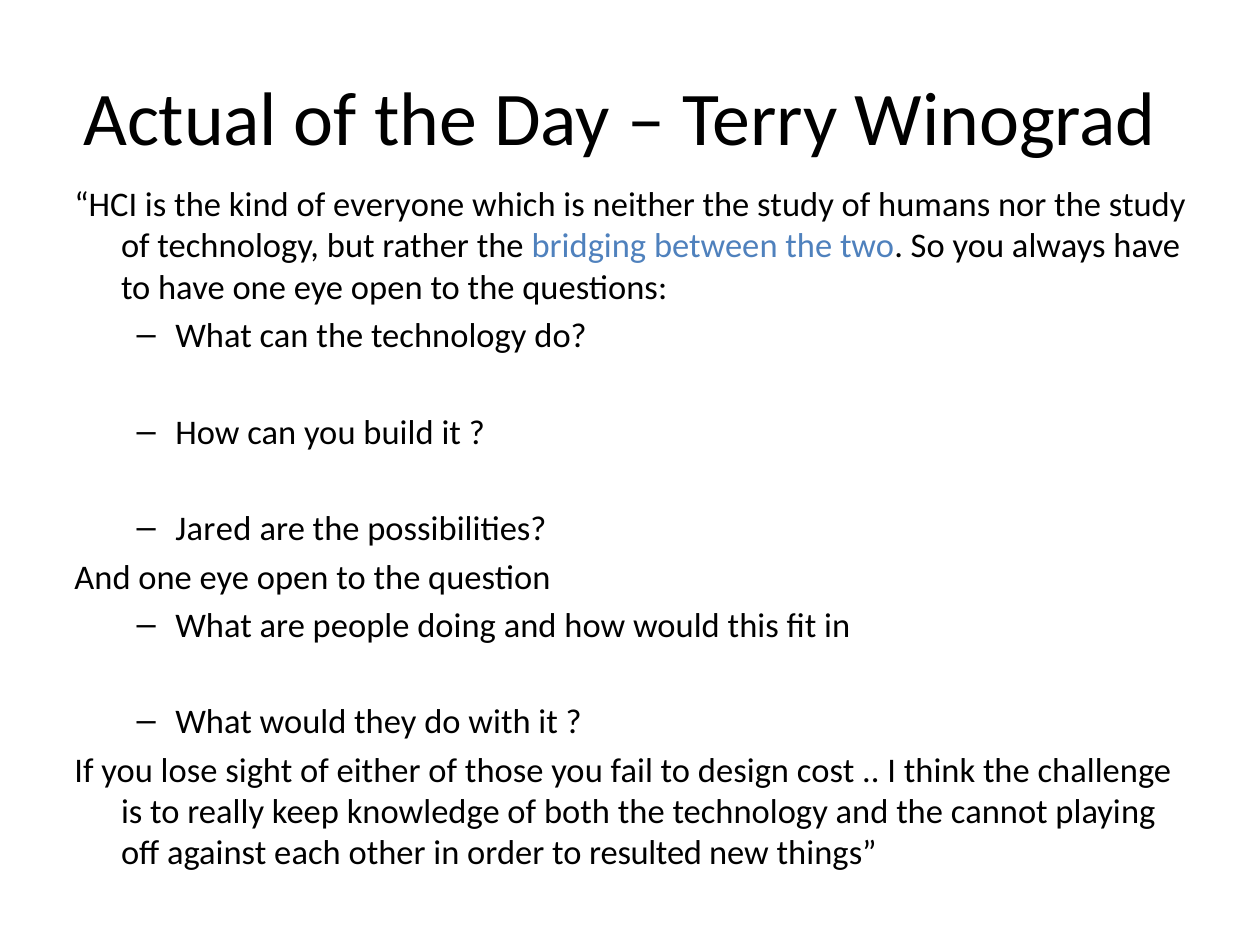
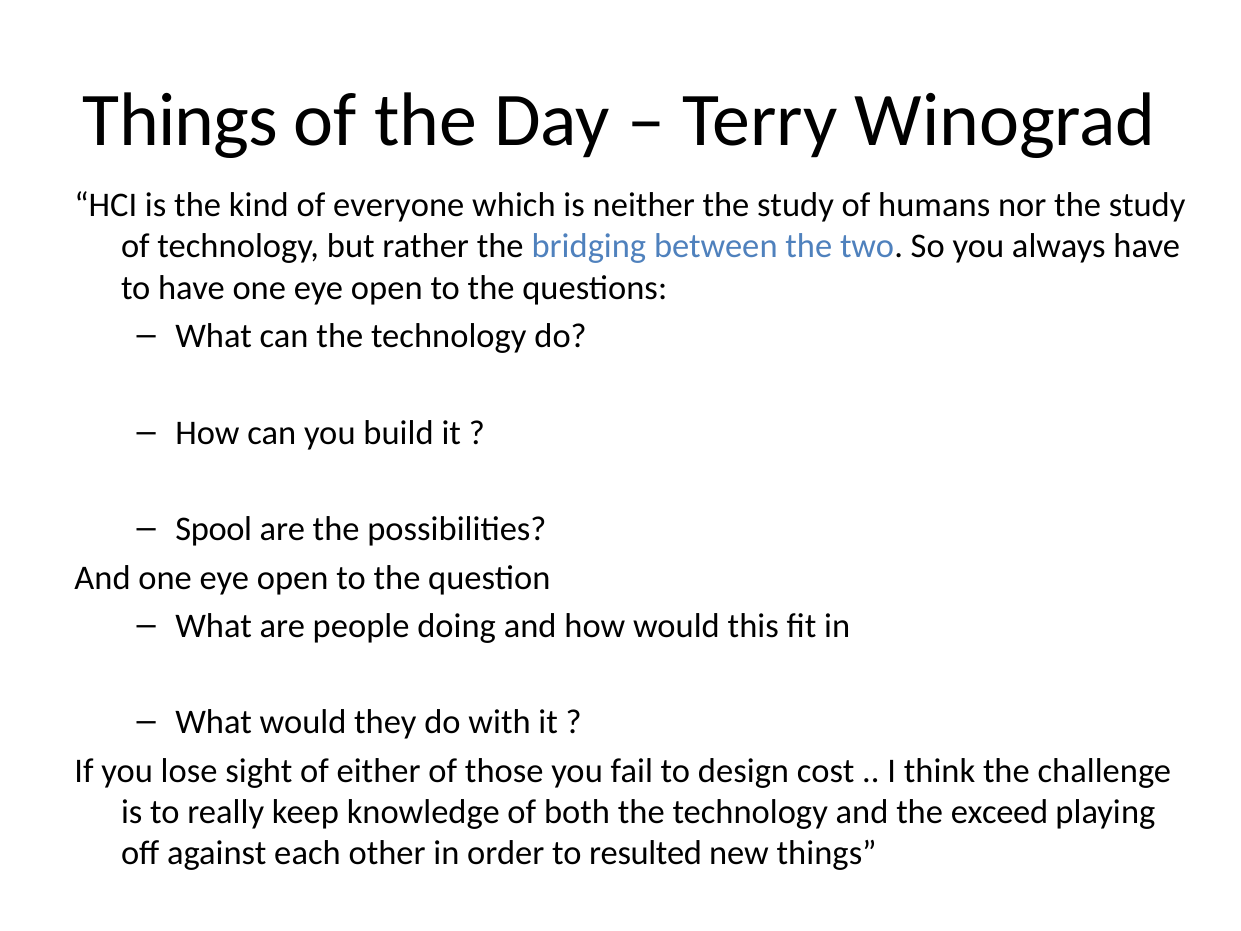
Actual at (180, 120): Actual -> Things
Jared: Jared -> Spool
cannot: cannot -> exceed
